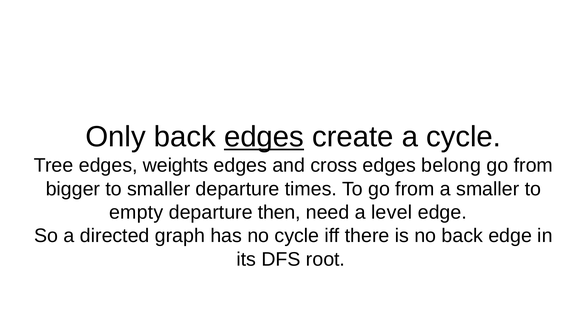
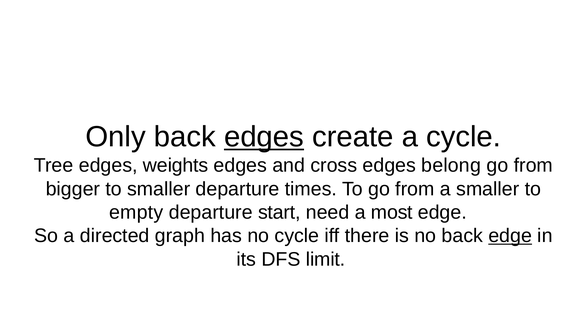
then: then -> start
level: level -> most
edge at (510, 236) underline: none -> present
root: root -> limit
